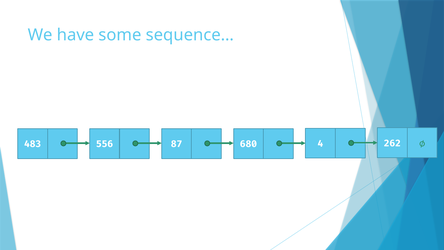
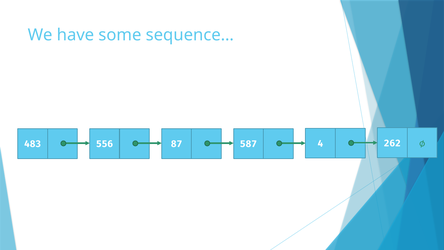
680: 680 -> 587
